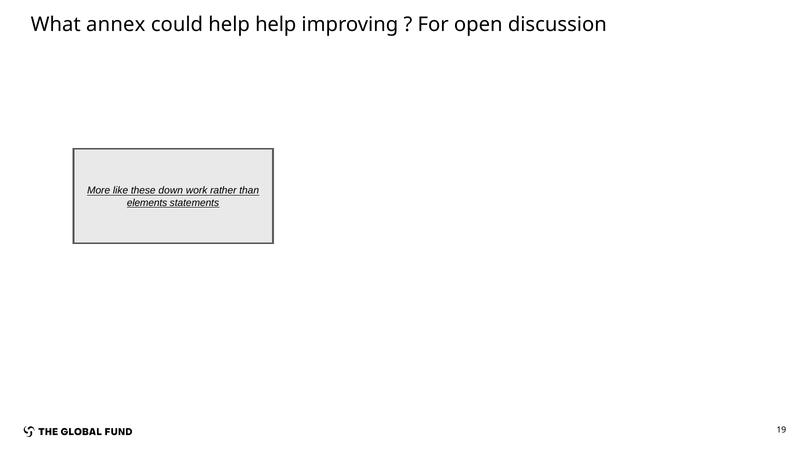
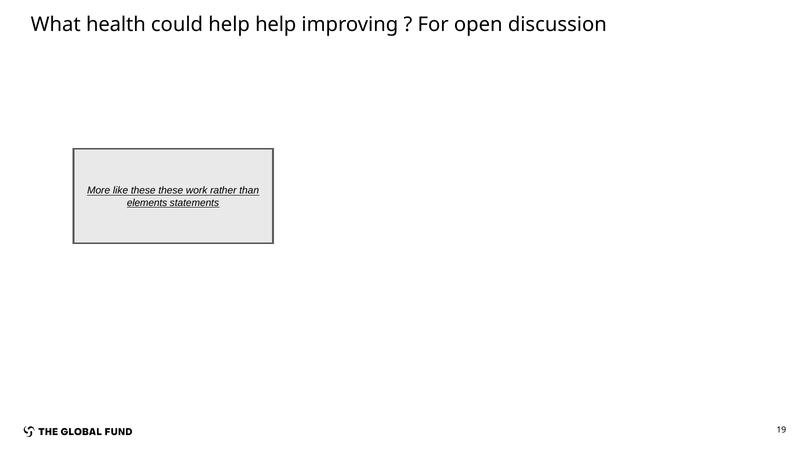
annex: annex -> health
these down: down -> these
